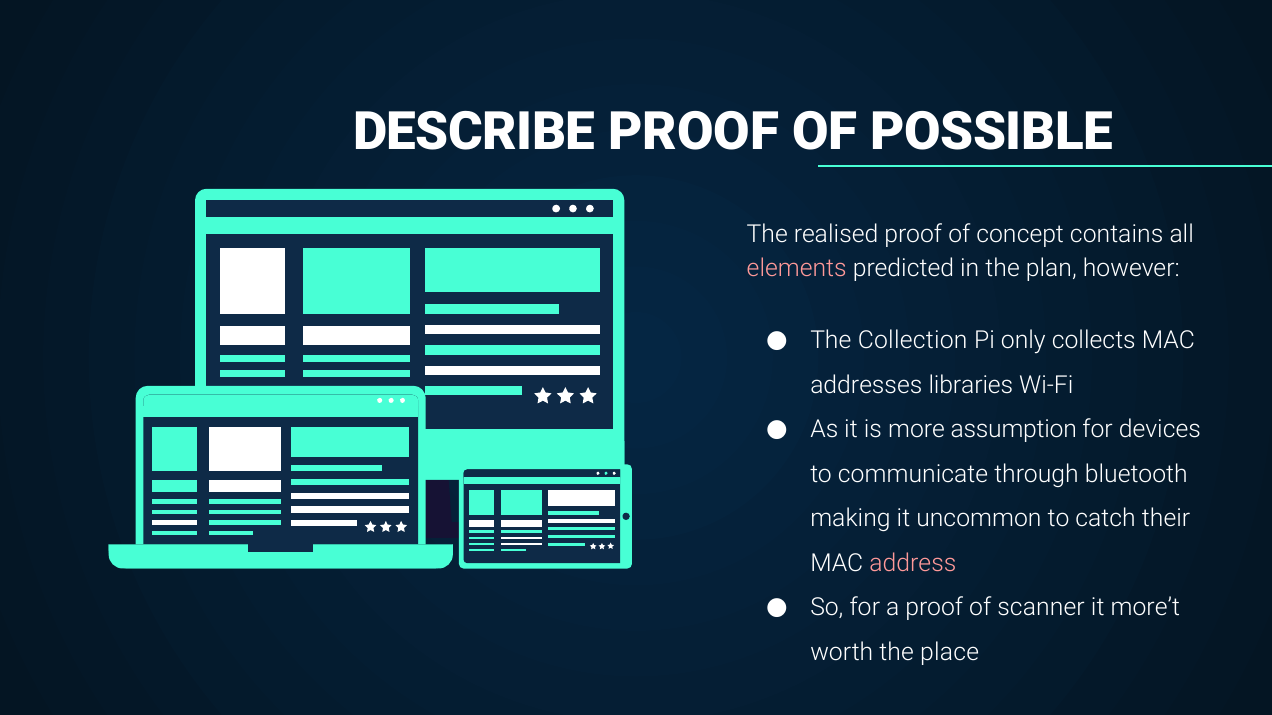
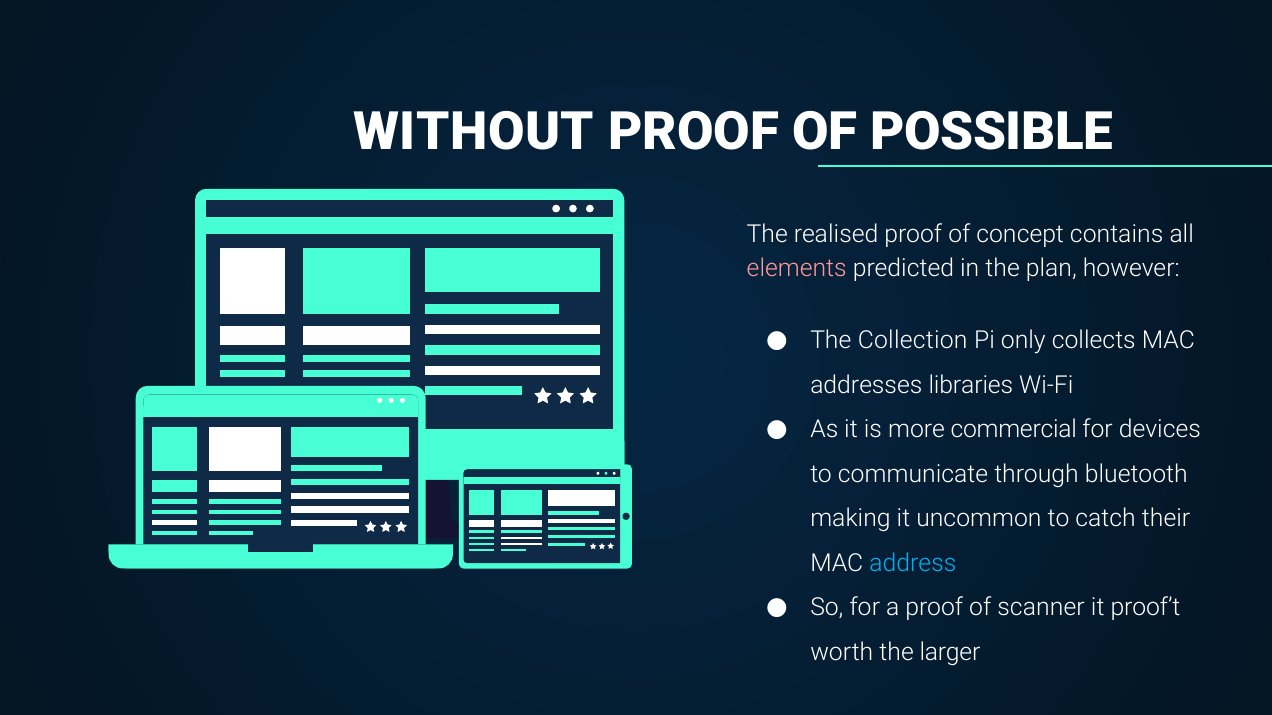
DESCRIBE: DESCRIBE -> WITHOUT
assumption: assumption -> commercial
address colour: pink -> light blue
more’t: more’t -> proof’t
place: place -> larger
